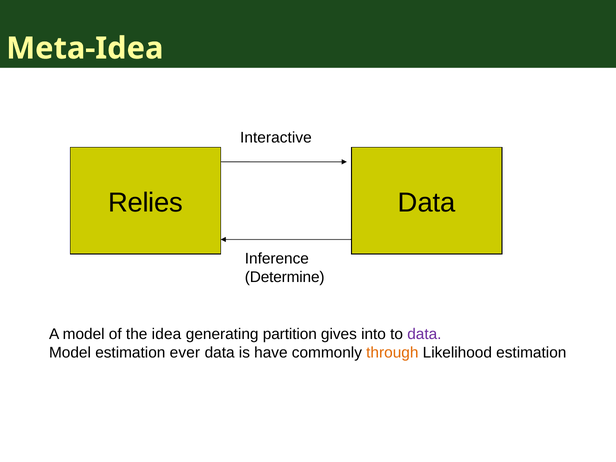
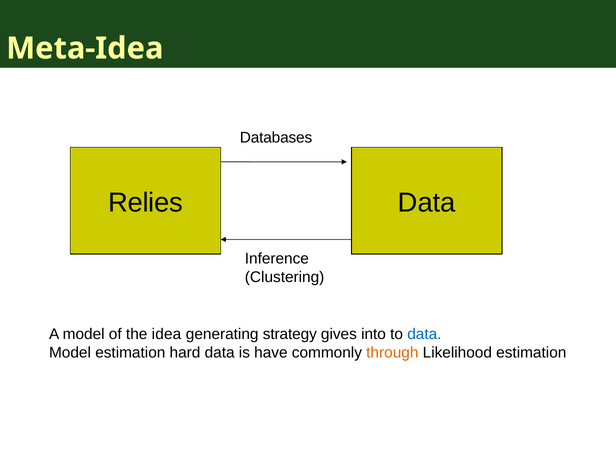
Interactive: Interactive -> Databases
Determine: Determine -> Clustering
partition: partition -> strategy
data at (424, 334) colour: purple -> blue
ever: ever -> hard
